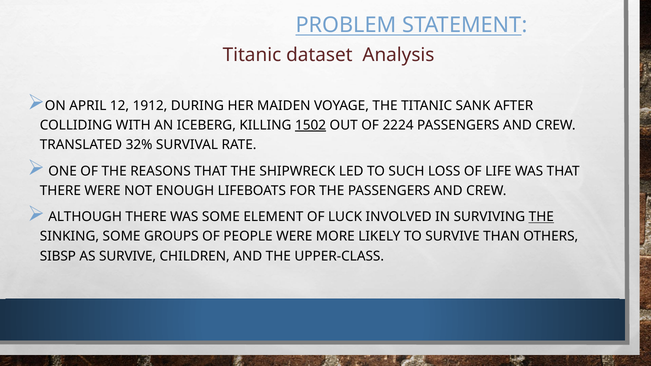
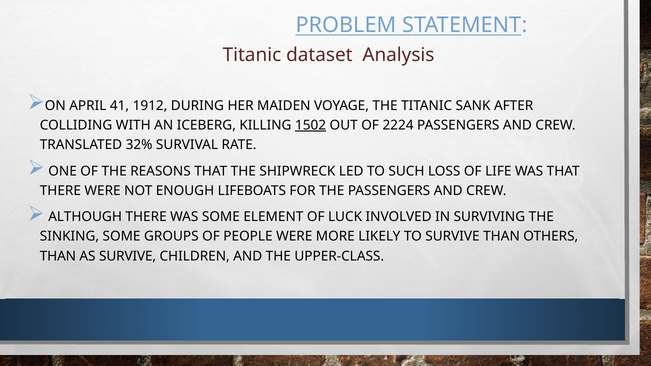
12: 12 -> 41
THE at (541, 217) underline: present -> none
SIBSP at (58, 256): SIBSP -> THAN
